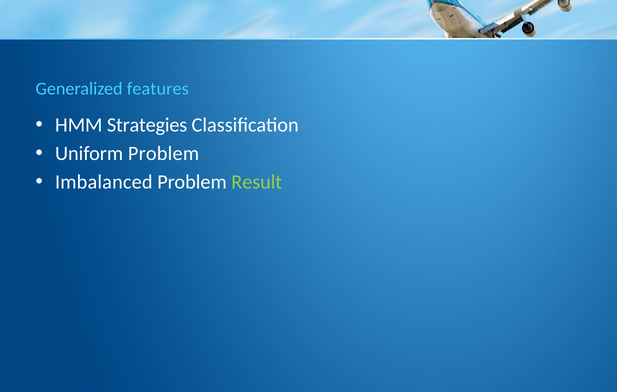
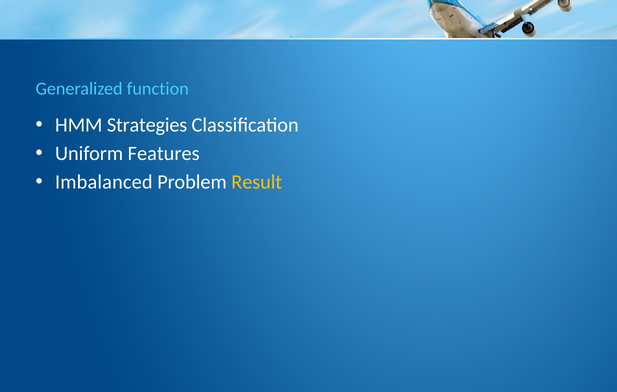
features: features -> function
Uniform Problem: Problem -> Features
Result colour: light green -> yellow
